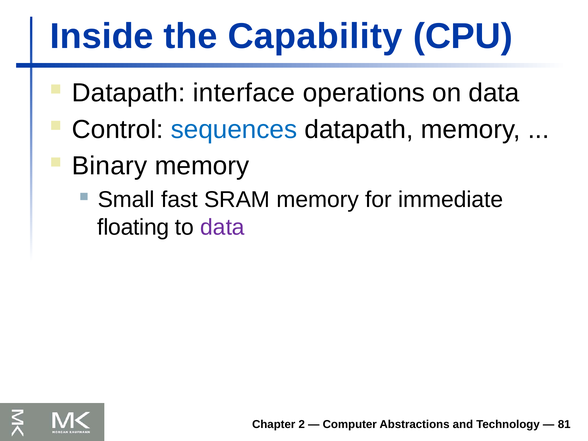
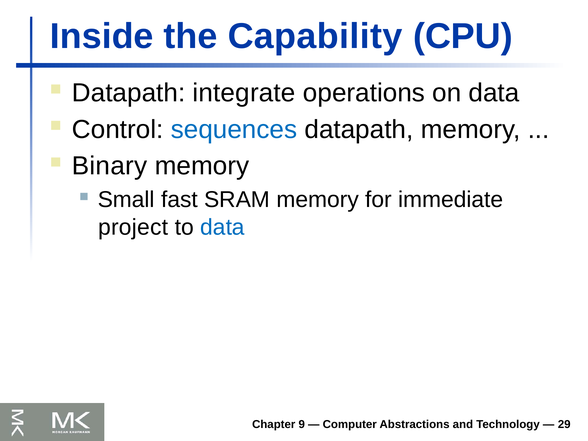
interface: interface -> integrate
floating: floating -> project
data at (222, 227) colour: purple -> blue
2: 2 -> 9
81: 81 -> 29
